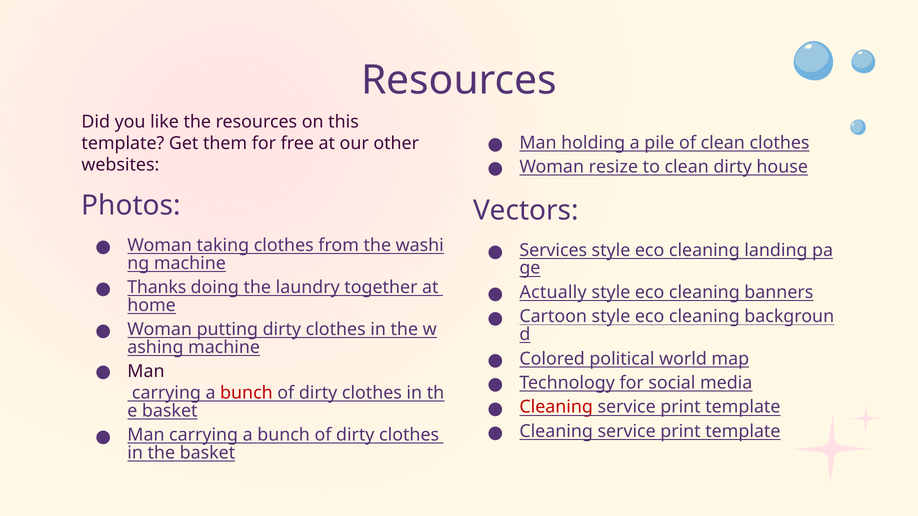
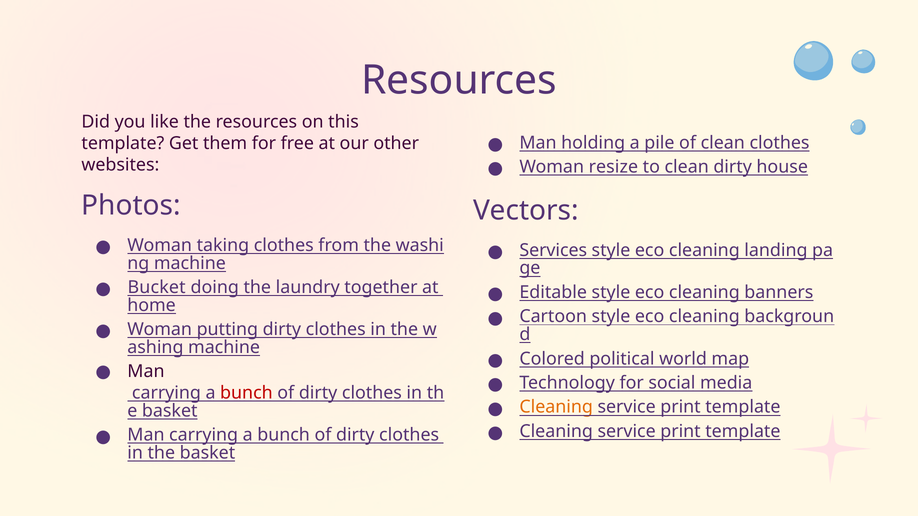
Thanks: Thanks -> Bucket
Actually: Actually -> Editable
Cleaning at (556, 407) colour: red -> orange
